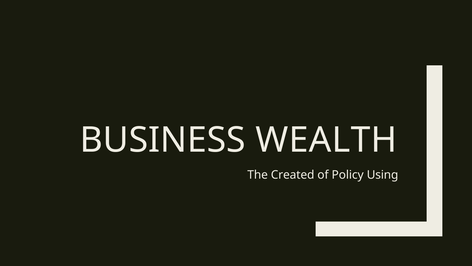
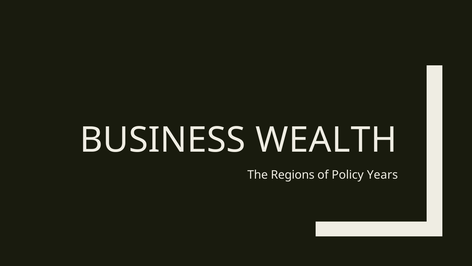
Created: Created -> Regions
Using: Using -> Years
